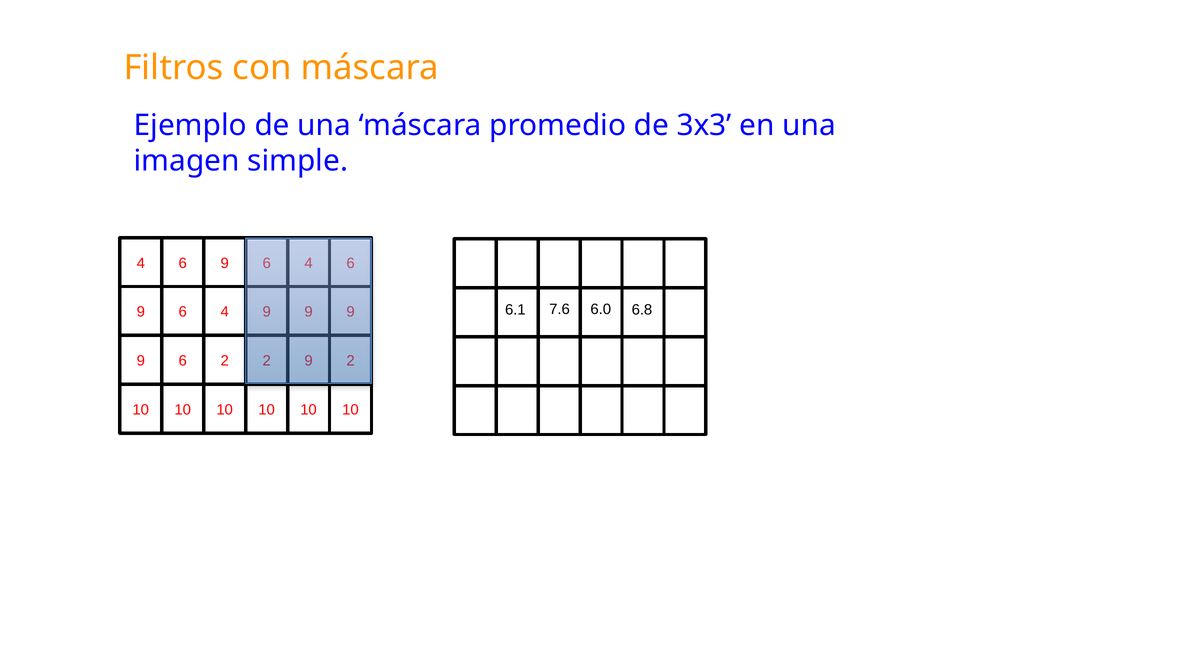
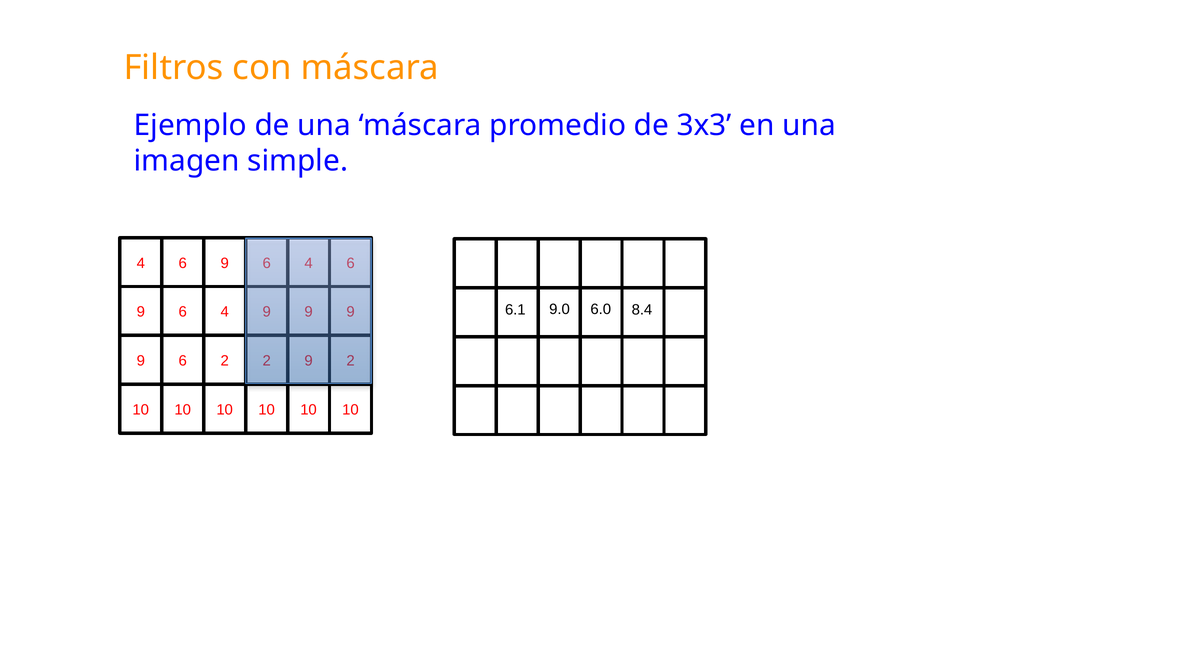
7.6: 7.6 -> 9.0
6.8: 6.8 -> 8.4
